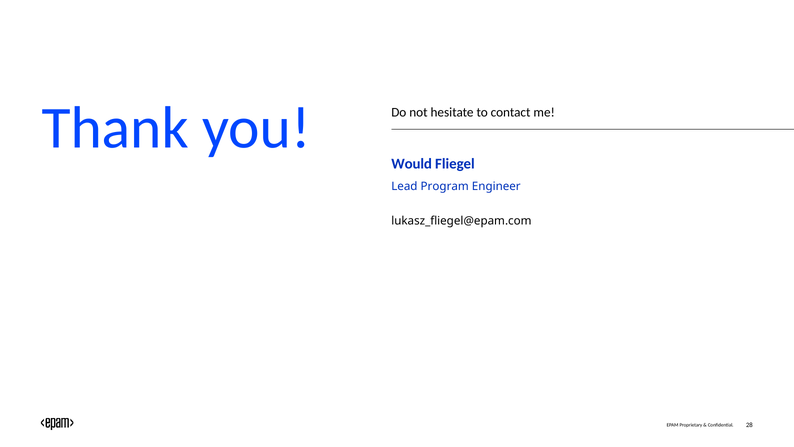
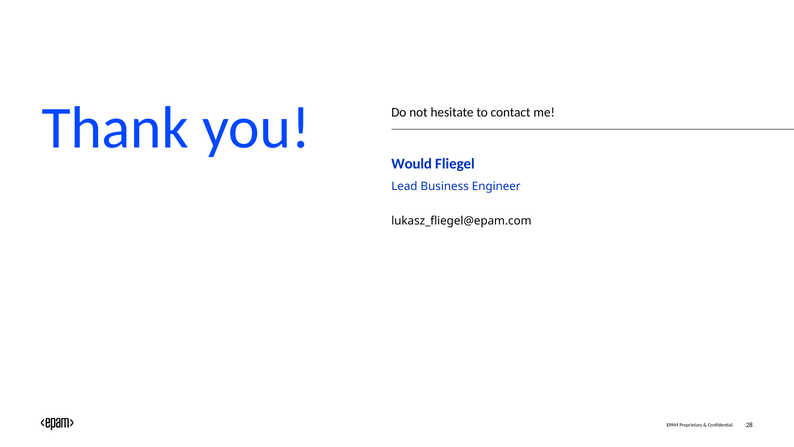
Program: Program -> Business
